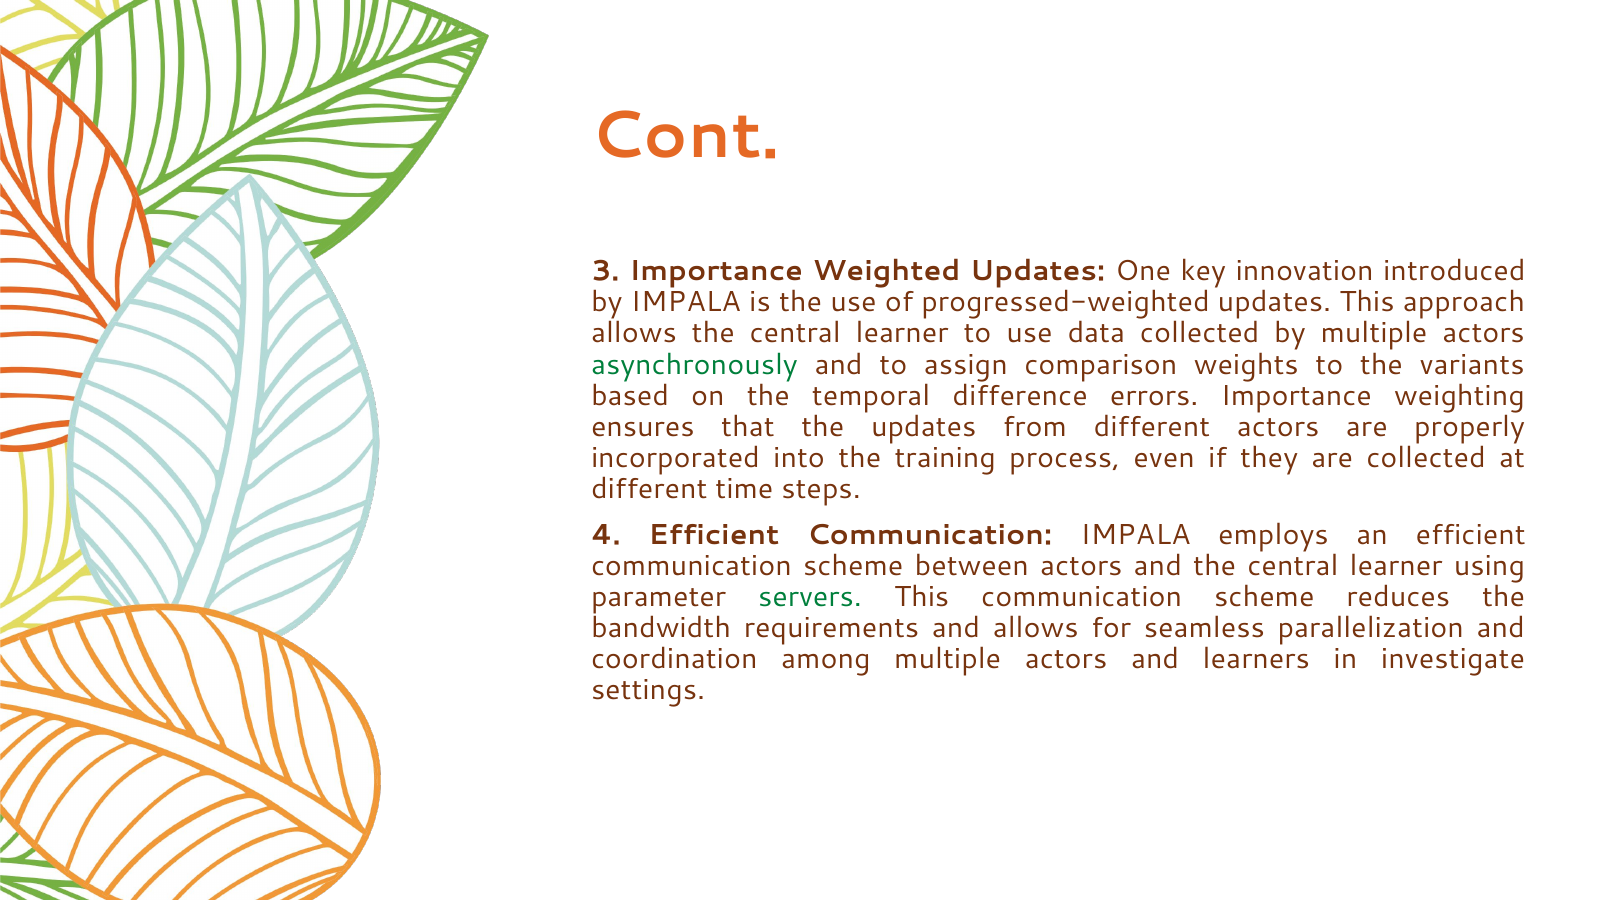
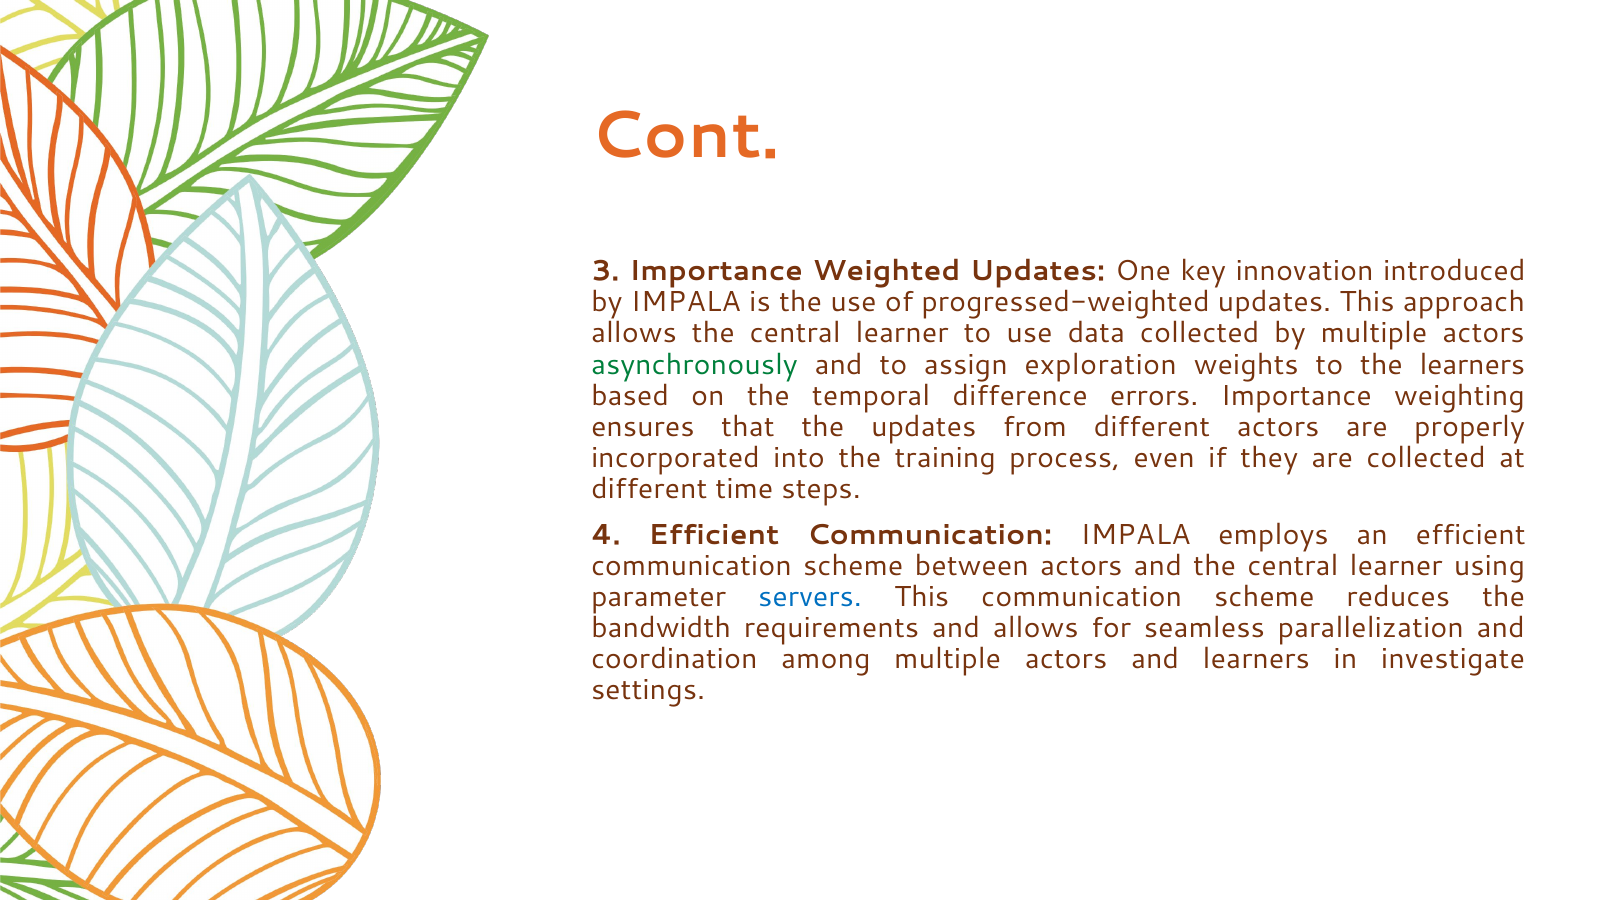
comparison: comparison -> exploration
the variants: variants -> learners
servers colour: green -> blue
